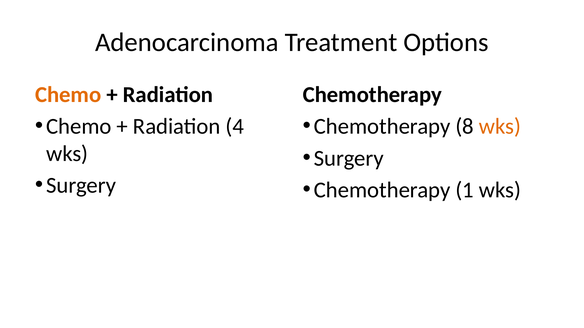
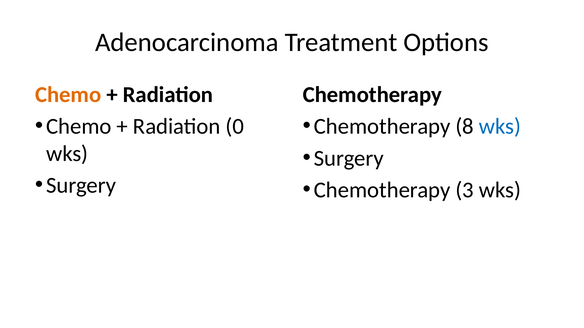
4: 4 -> 0
wks at (500, 127) colour: orange -> blue
1: 1 -> 3
